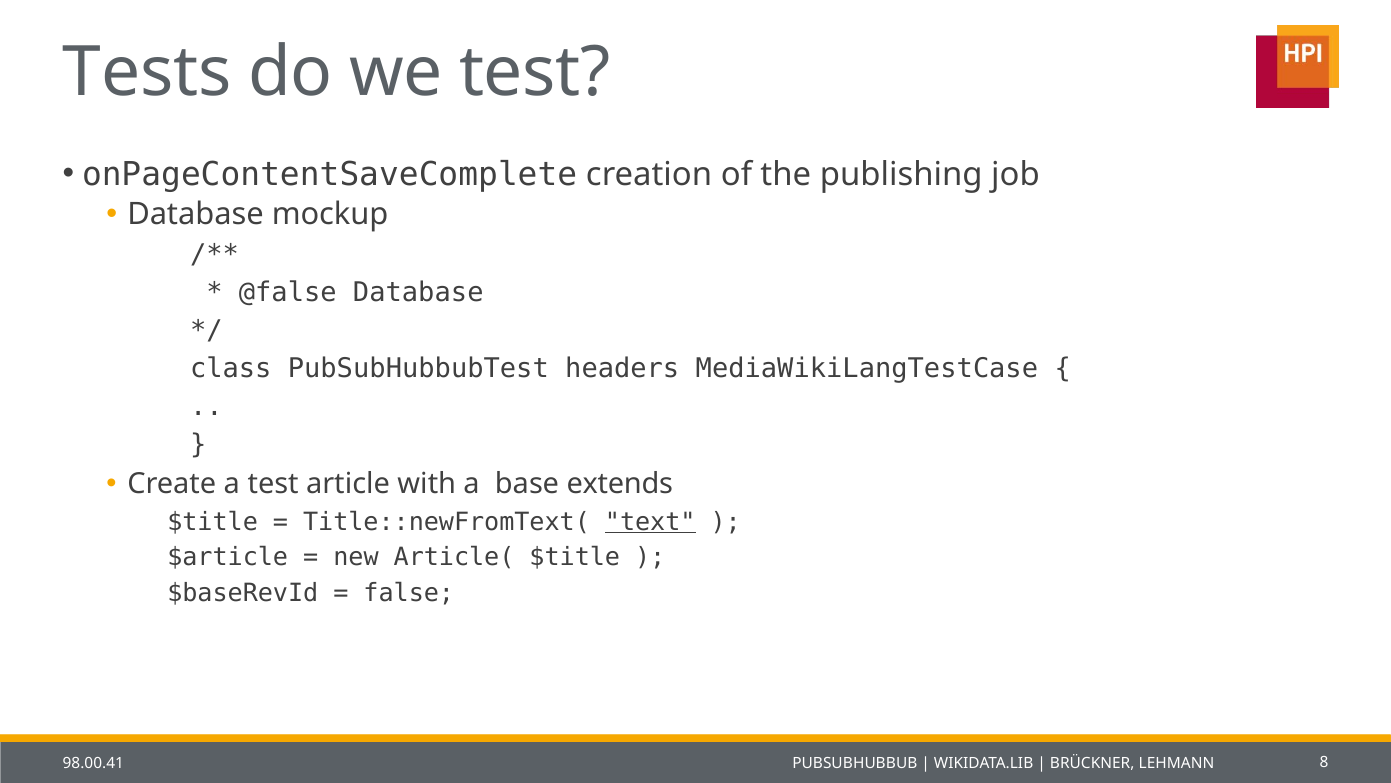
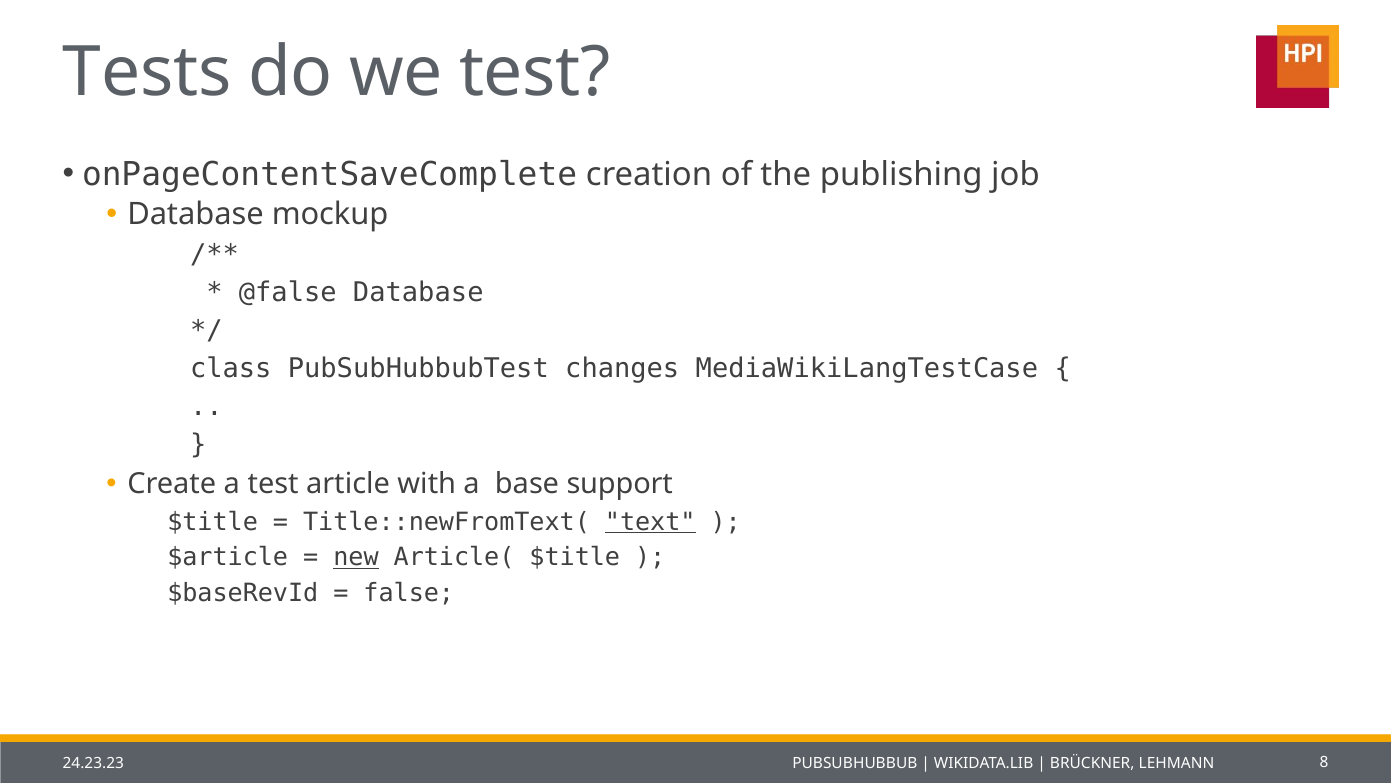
headers: headers -> changes
extends: extends -> support
new underline: none -> present
98.00.41: 98.00.41 -> 24.23.23
